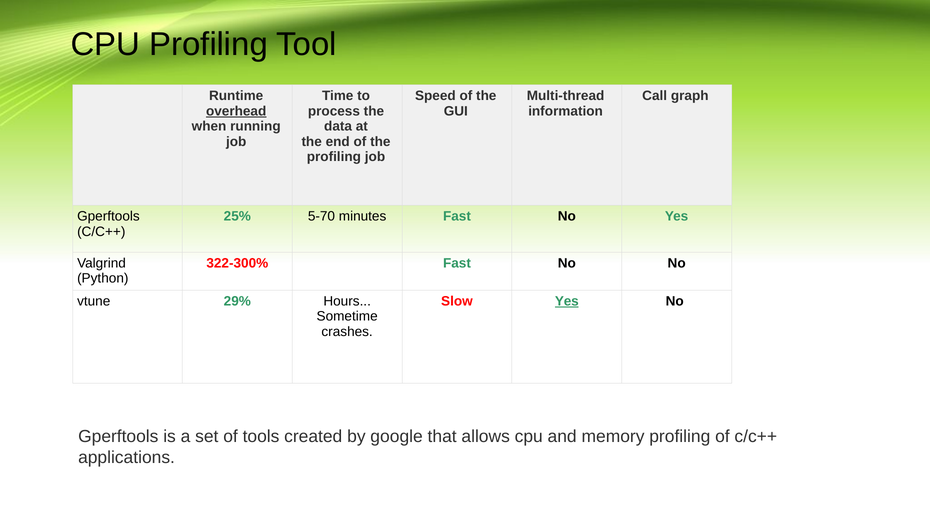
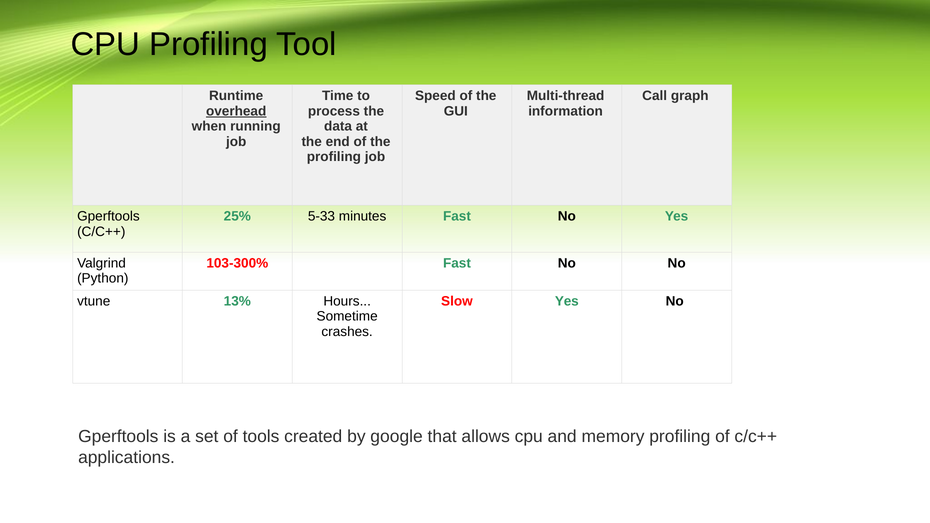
5-70: 5-70 -> 5-33
322-300%: 322-300% -> 103-300%
29%: 29% -> 13%
Yes at (567, 301) underline: present -> none
